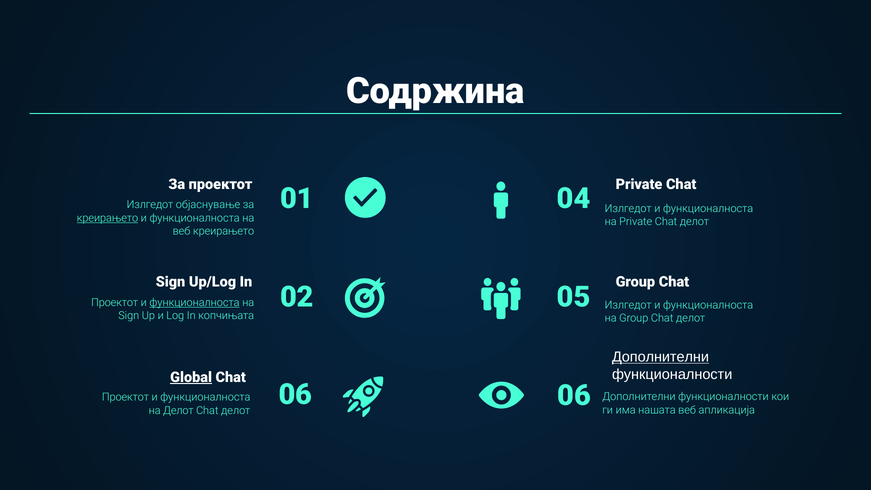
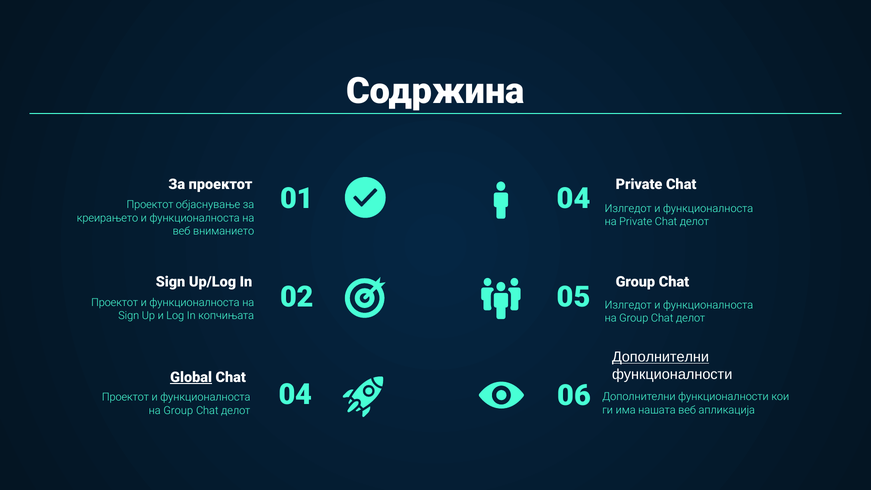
Излгедот at (150, 205): Излгедот -> Проектот
креирањето at (107, 218) underline: present -> none
веб креирањето: креирањето -> вниманието
функционалноста at (195, 303) underline: present -> none
Делот at (178, 410): Делот -> Group
06 at (295, 395): 06 -> 04
